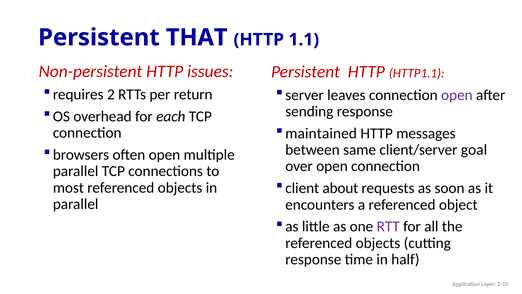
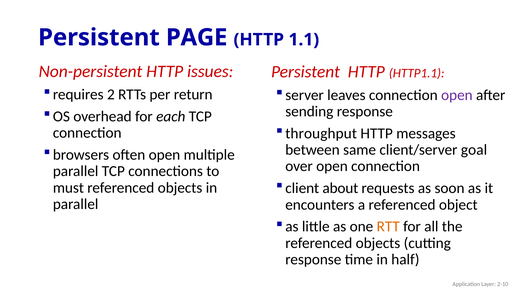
THAT: THAT -> PAGE
maintained: maintained -> throughput
most: most -> must
RTT colour: purple -> orange
